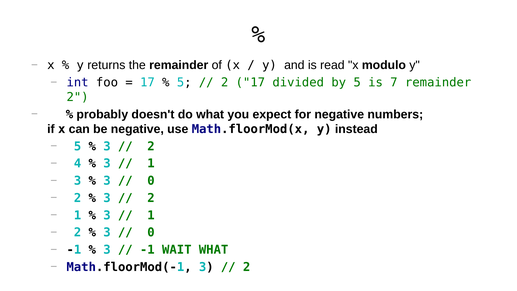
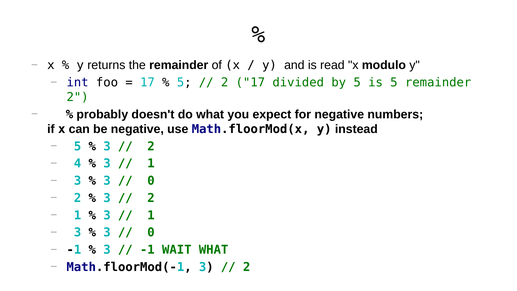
is 7: 7 -> 5
2 at (78, 232): 2 -> 3
